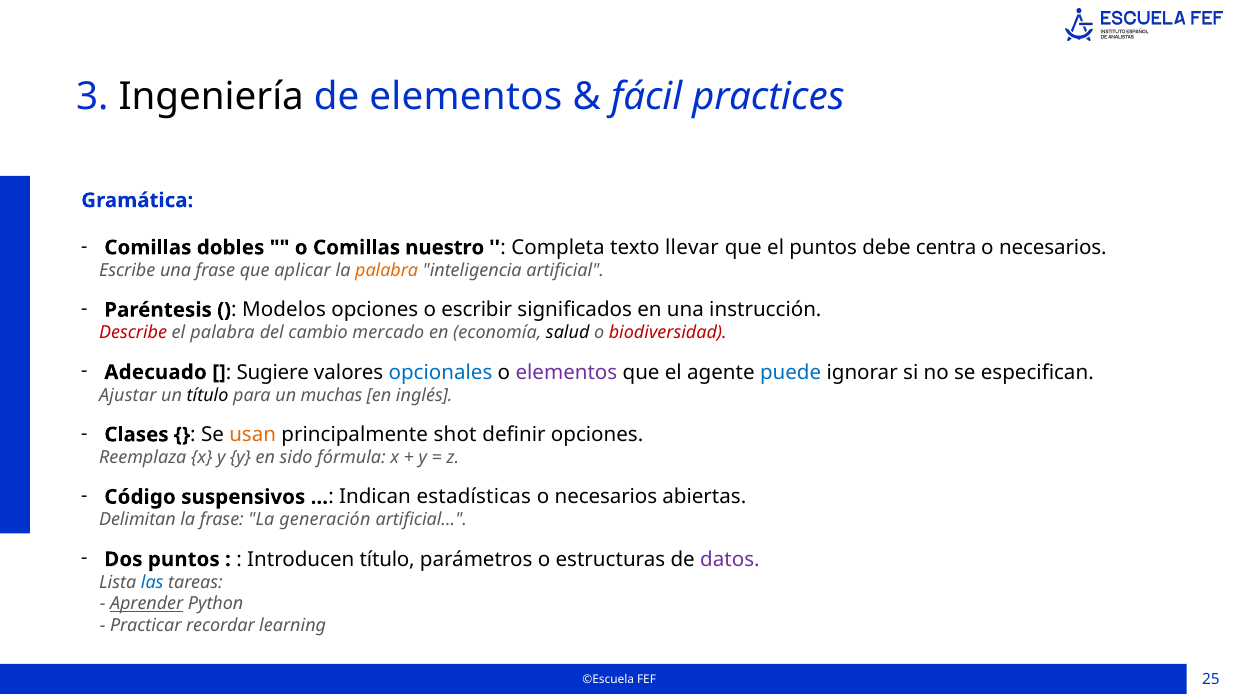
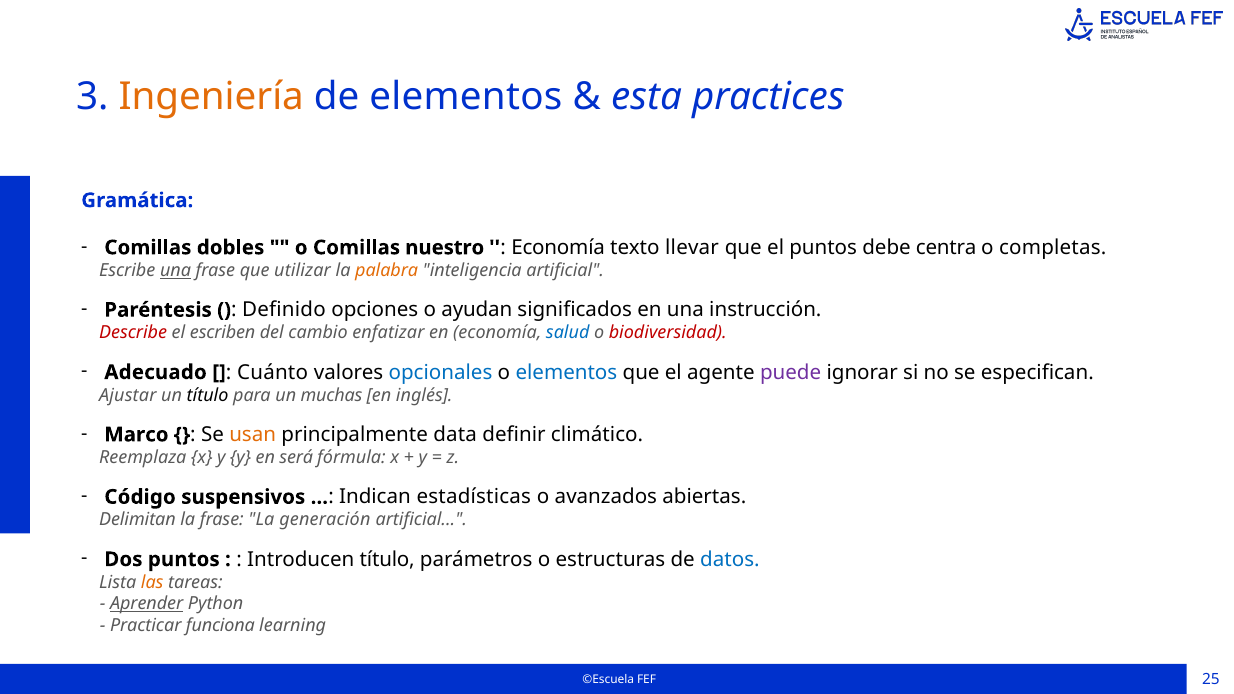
Ingeniería colour: black -> orange
fácil: fácil -> esta
Completa at (558, 248): Completa -> Economía
necesarios at (1053, 248): necesarios -> completas
una at (176, 271) underline: none -> present
aplicar: aplicar -> utilizar
Modelos: Modelos -> Definido
escribir: escribir -> ayudan
el palabra: palabra -> escriben
mercado: mercado -> enfatizar
salud colour: black -> blue
Sugiere: Sugiere -> Cuánto
elementos at (566, 372) colour: purple -> blue
puede colour: blue -> purple
Clases: Clases -> Marco
shot: shot -> data
definir opciones: opciones -> climático
sido: sido -> será
necesarios at (606, 497): necesarios -> avanzados
datos colour: purple -> blue
las colour: blue -> orange
recordar: recordar -> funciona
